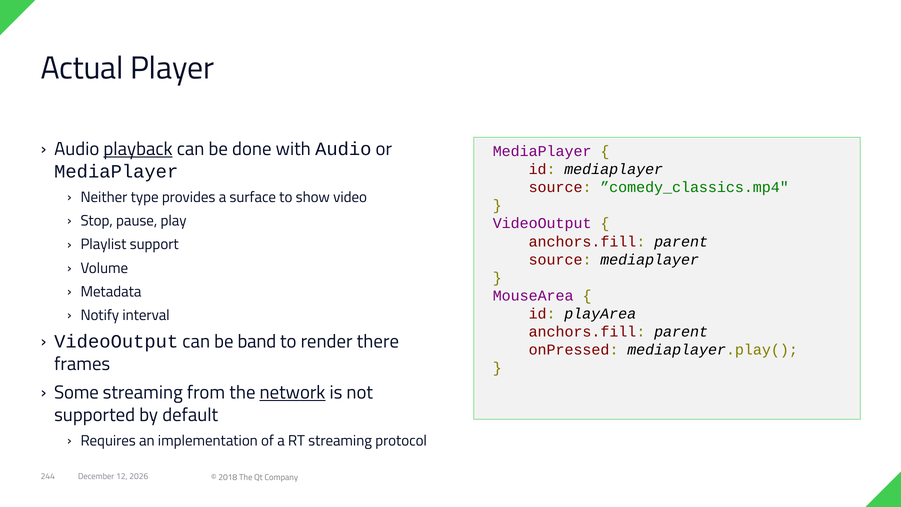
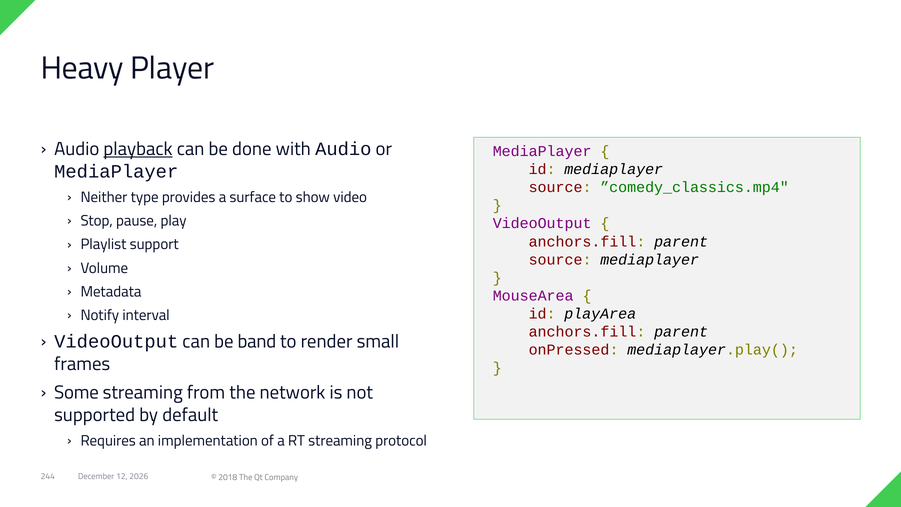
Actual: Actual -> Heavy
there: there -> small
network underline: present -> none
